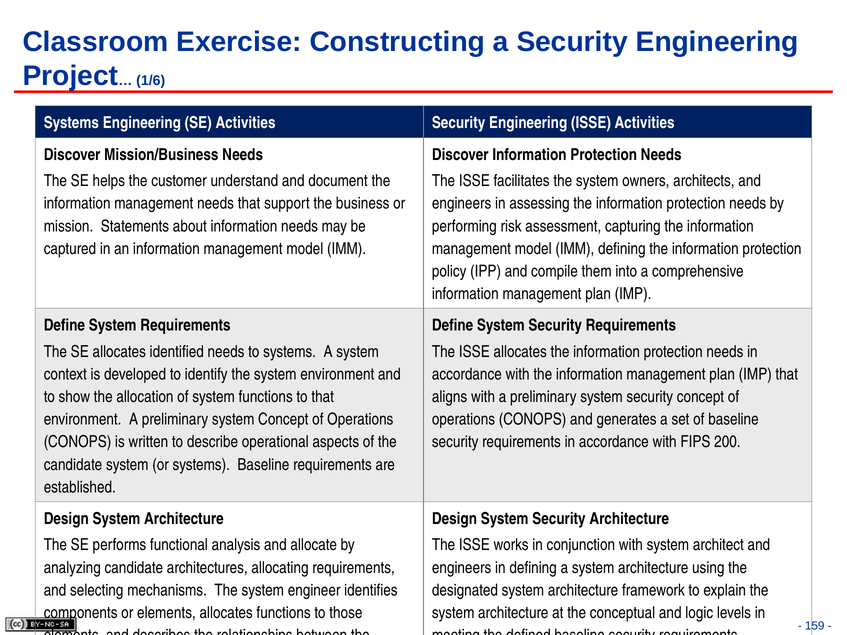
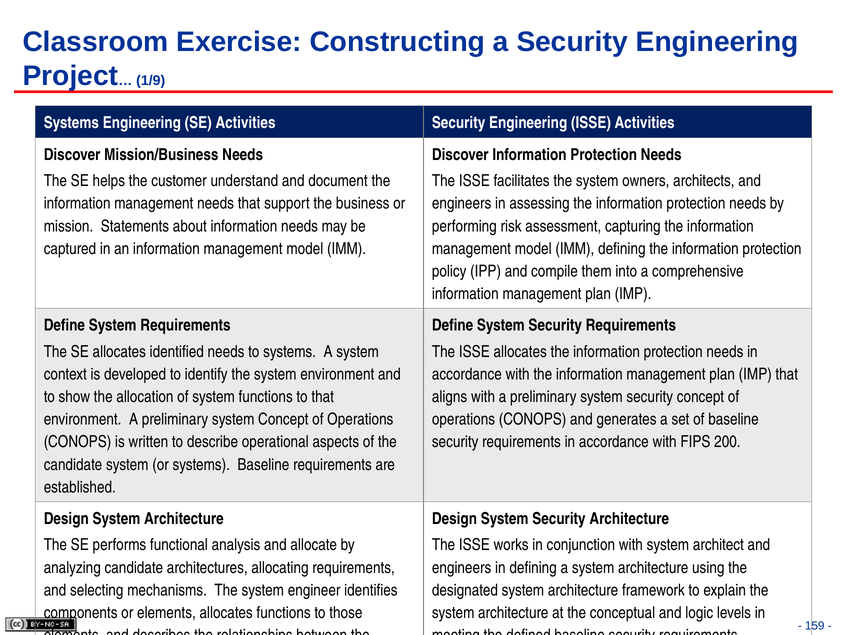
1/6: 1/6 -> 1/9
